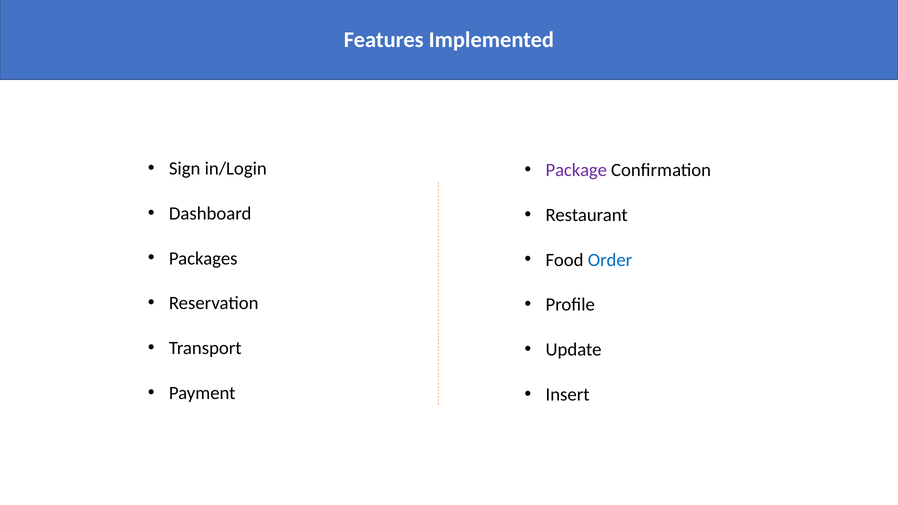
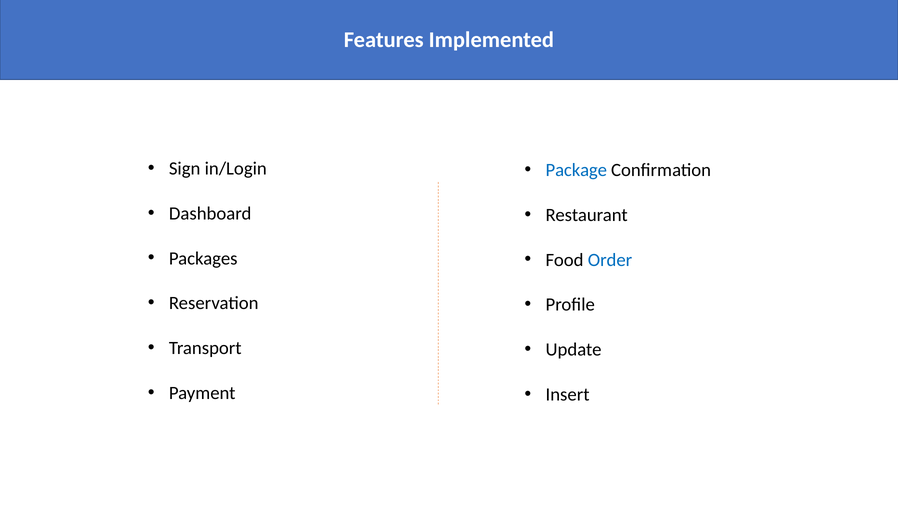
Package colour: purple -> blue
